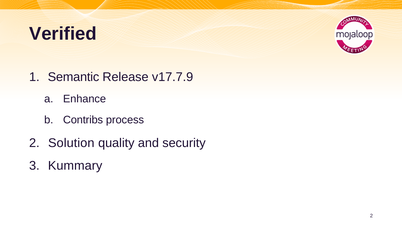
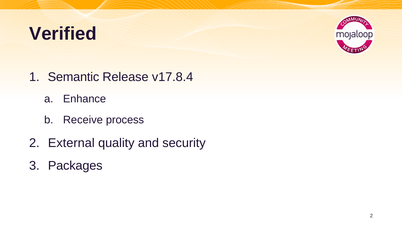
v17.7.9: v17.7.9 -> v17.8.4
Contribs: Contribs -> Receive
Solution: Solution -> External
Kummary: Kummary -> Packages
